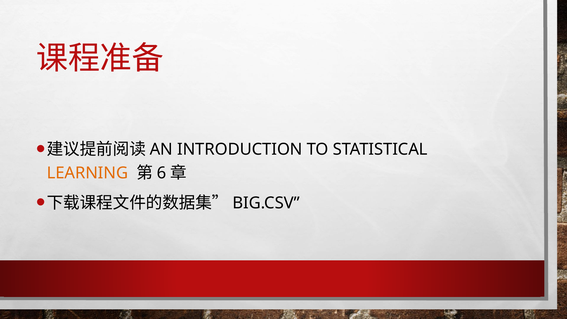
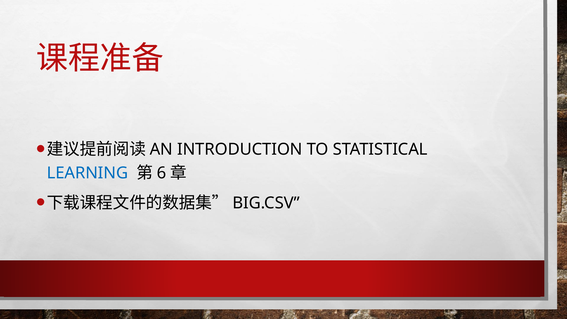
LEARNING colour: orange -> blue
